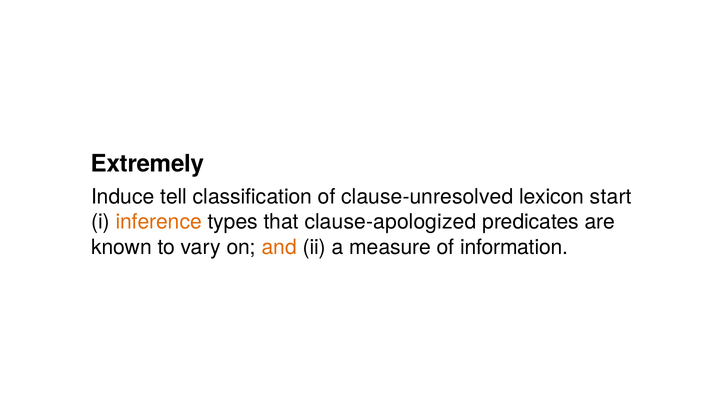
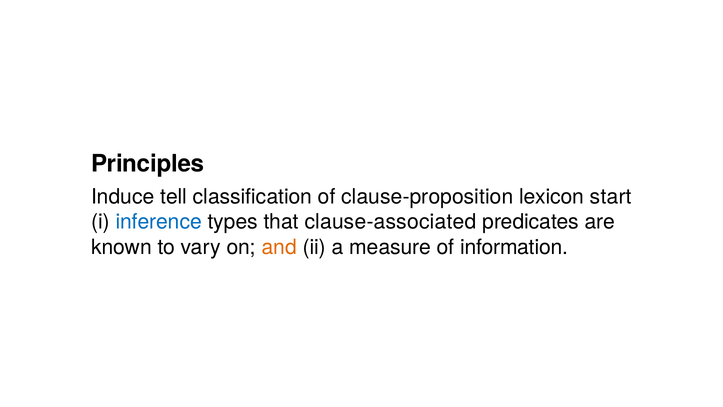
Extremely: Extremely -> Principles
clause-unresolved: clause-unresolved -> clause-proposition
inference colour: orange -> blue
clause-apologized: clause-apologized -> clause-associated
